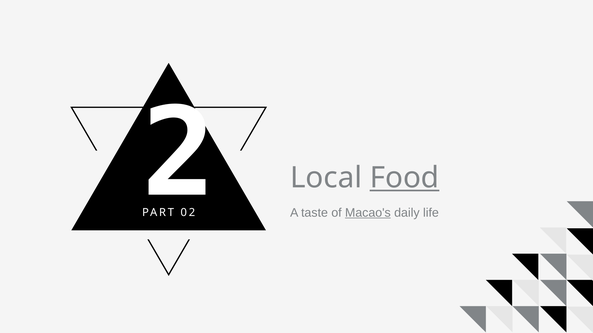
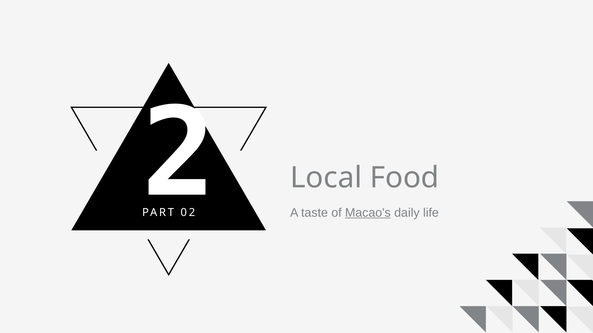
Food underline: present -> none
